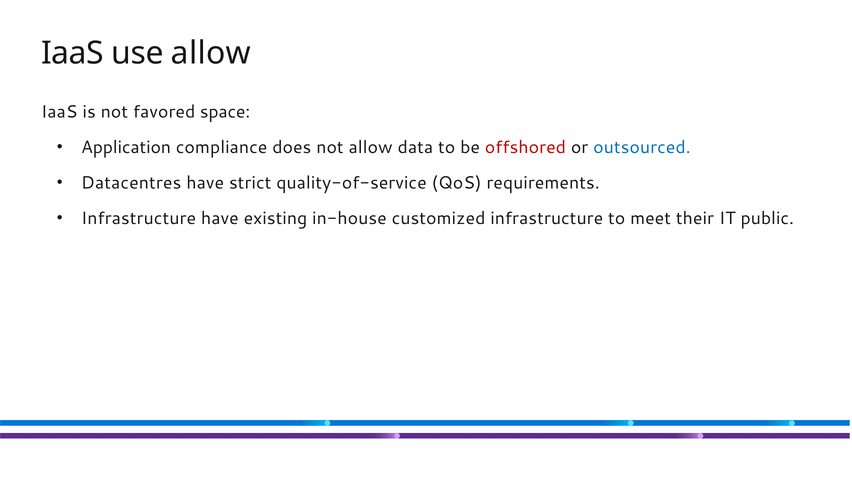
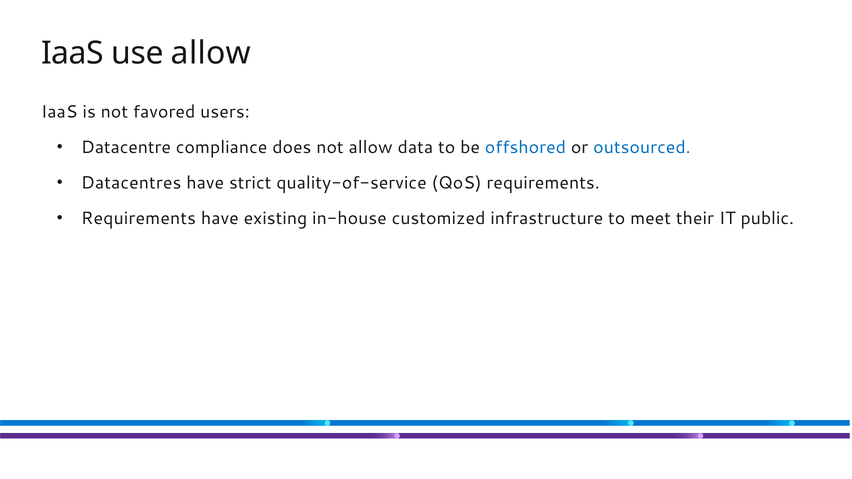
space: space -> users
Application: Application -> Datacentre
offshored colour: red -> blue
Infrastructure at (139, 219): Infrastructure -> Requirements
